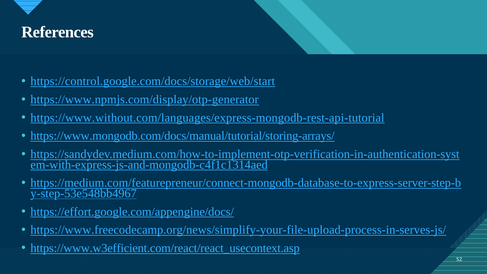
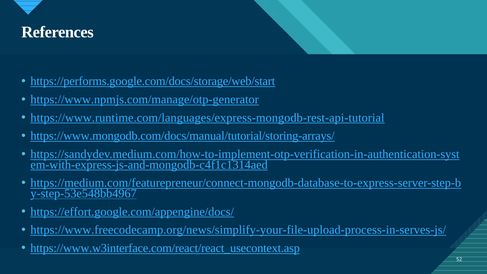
https://control.google.com/docs/storage/web/start: https://control.google.com/docs/storage/web/start -> https://performs.google.com/docs/storage/web/start
https://www.npmjs.com/display/otp-generator: https://www.npmjs.com/display/otp-generator -> https://www.npmjs.com/manage/otp-generator
https://www.without.com/languages/express-mongodb-rest-api-tutorial: https://www.without.com/languages/express-mongodb-rest-api-tutorial -> https://www.runtime.com/languages/express-mongodb-rest-api-tutorial
https://www.w3efficient.com/react/react_usecontext.asp: https://www.w3efficient.com/react/react_usecontext.asp -> https://www.w3interface.com/react/react_usecontext.asp
